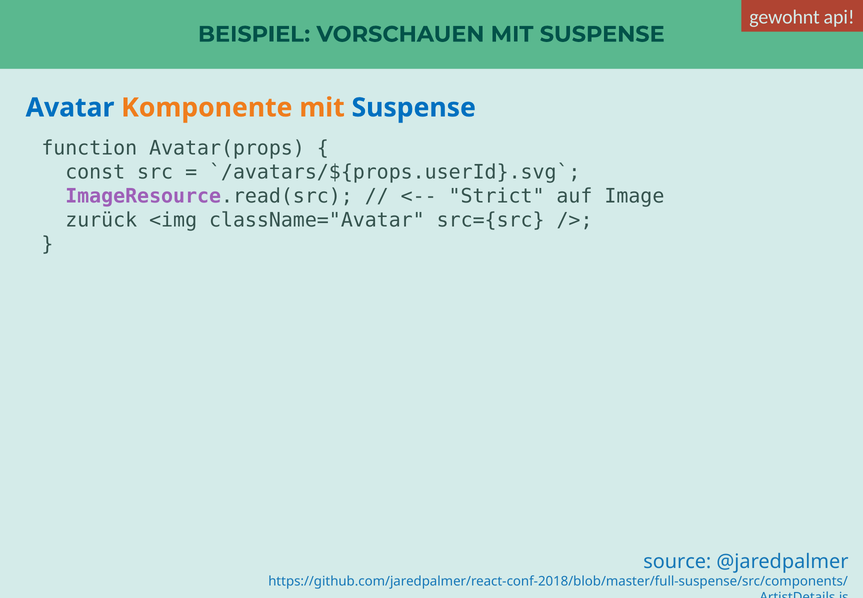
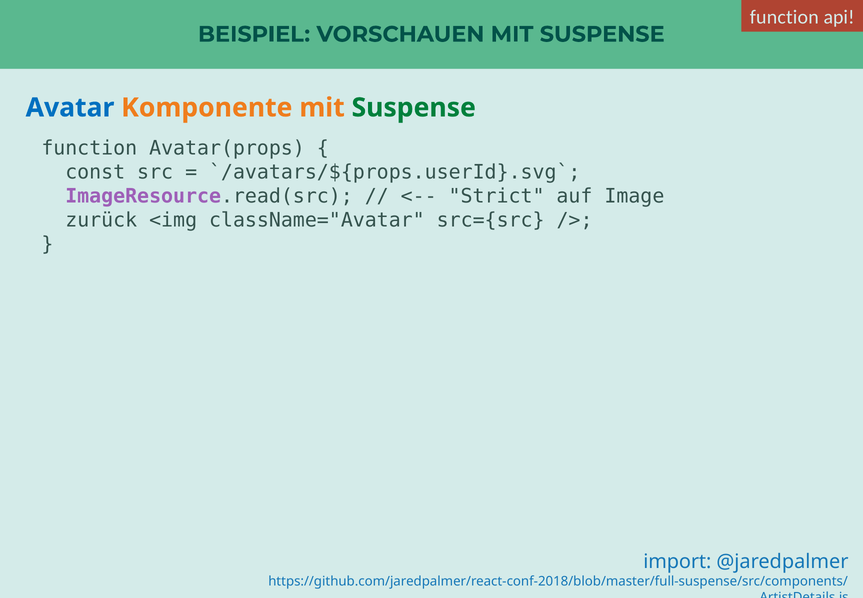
gewohnt at (785, 17): gewohnt -> function
Suspense at (414, 108) colour: blue -> green
source: source -> import
